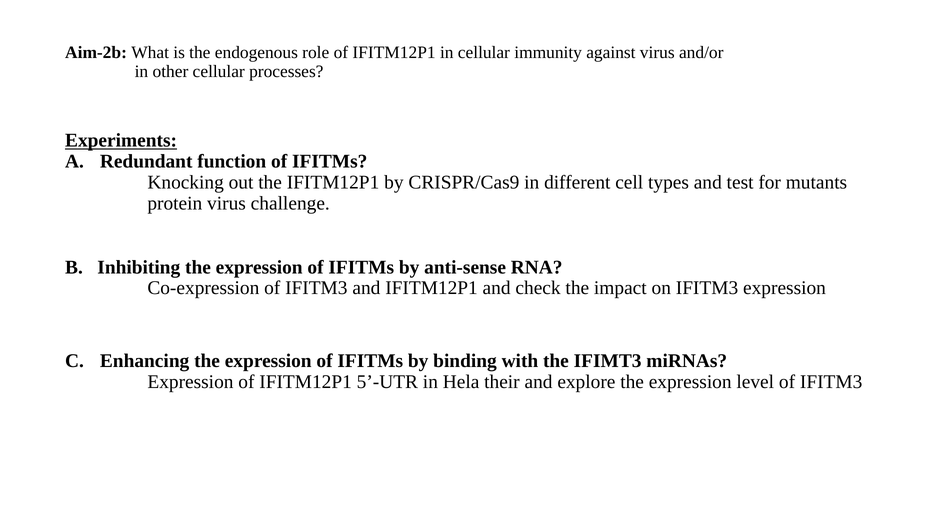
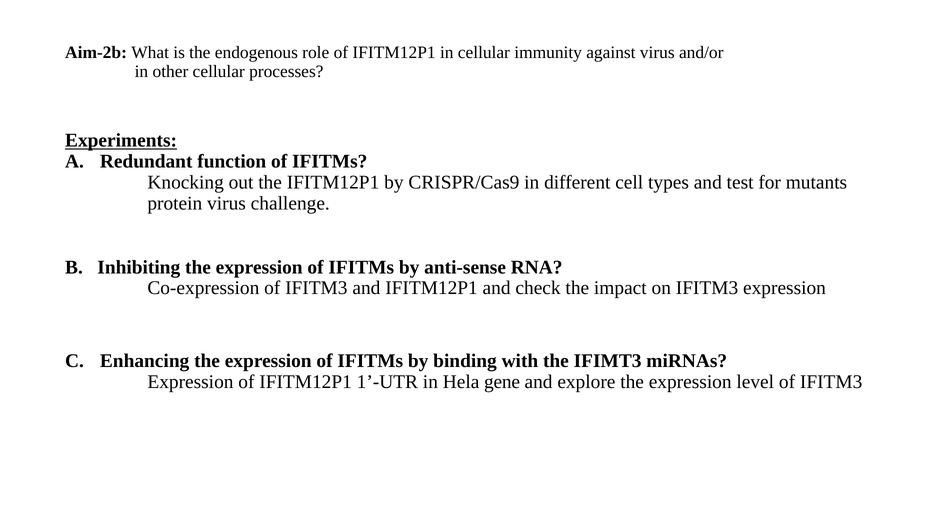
5’-UTR: 5’-UTR -> 1’-UTR
their: their -> gene
